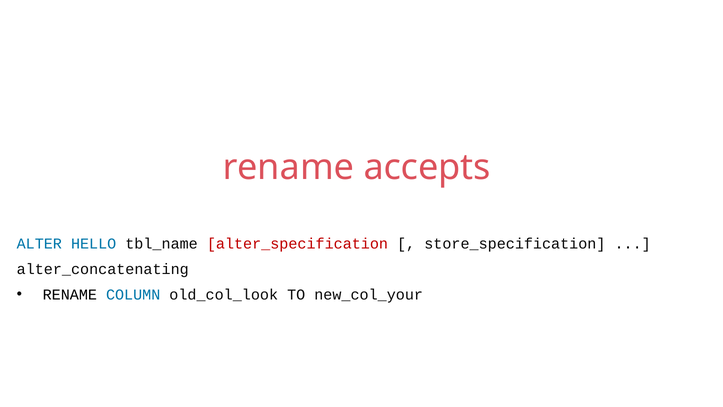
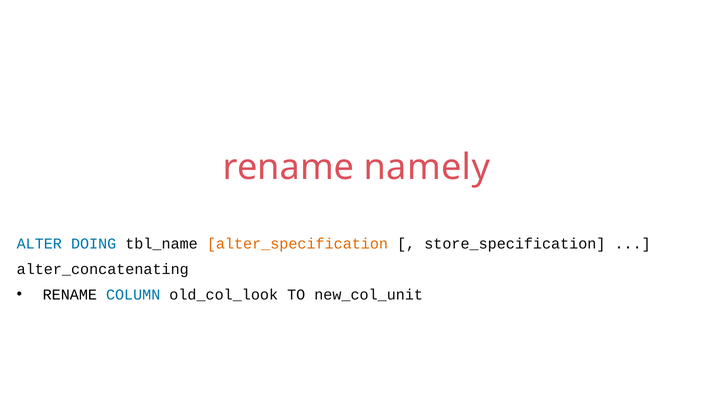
accepts: accepts -> namely
HELLO: HELLO -> DOING
alter_specification colour: red -> orange
new_col_your: new_col_your -> new_col_unit
